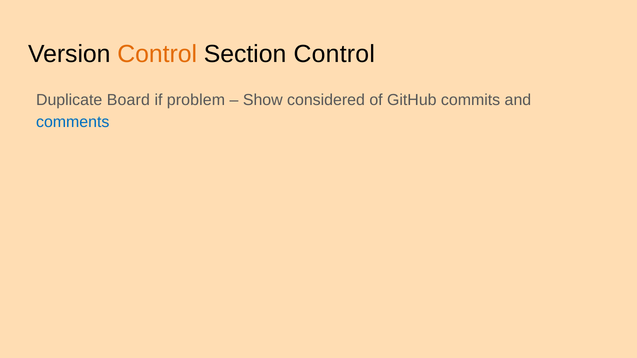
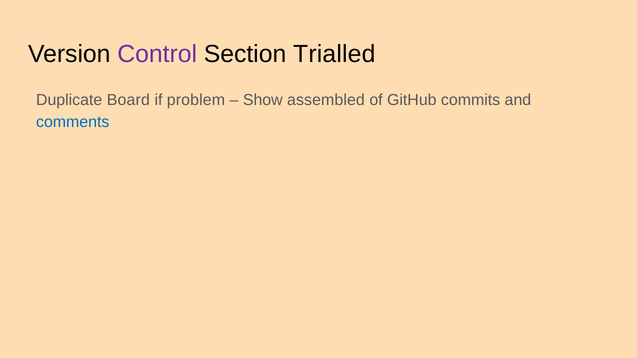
Control at (157, 54) colour: orange -> purple
Section Control: Control -> Trialled
considered: considered -> assembled
